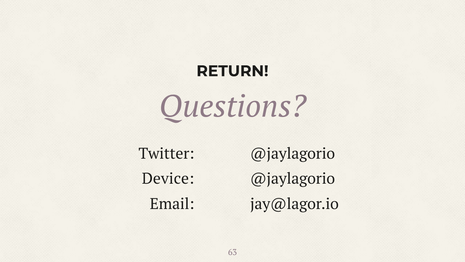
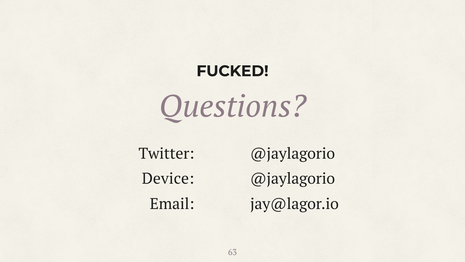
RETURN: RETURN -> FUCKED
